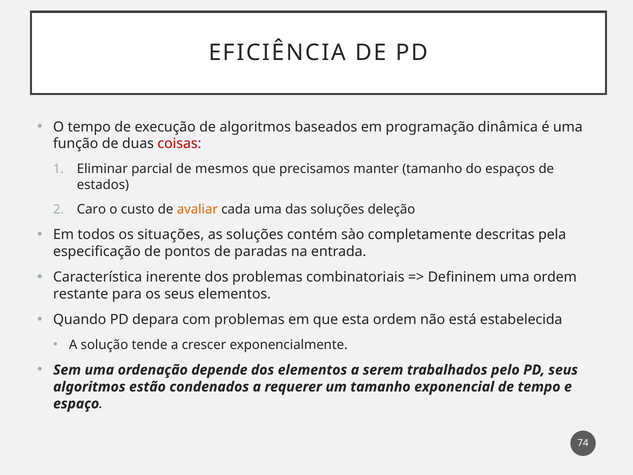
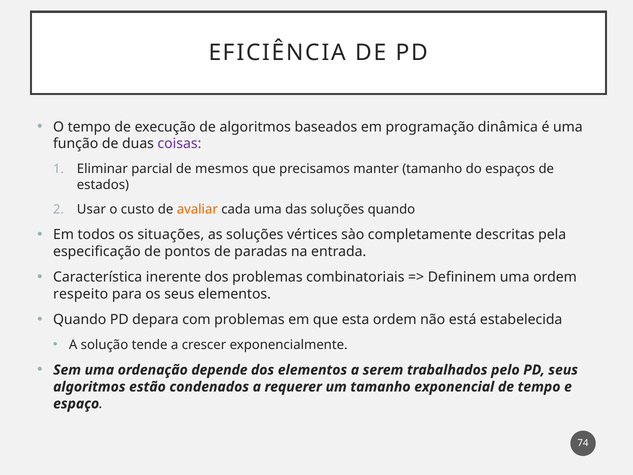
coisas colour: red -> purple
Caro: Caro -> Usar
soluções deleção: deleção -> quando
contém: contém -> vértices
restante: restante -> respeito
